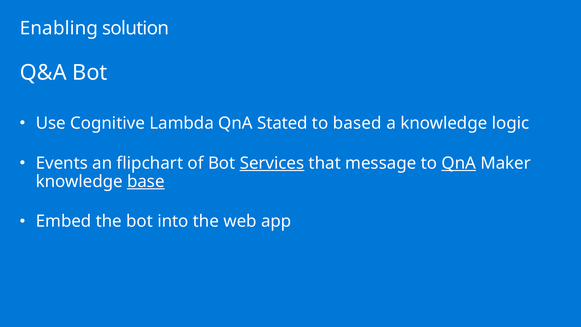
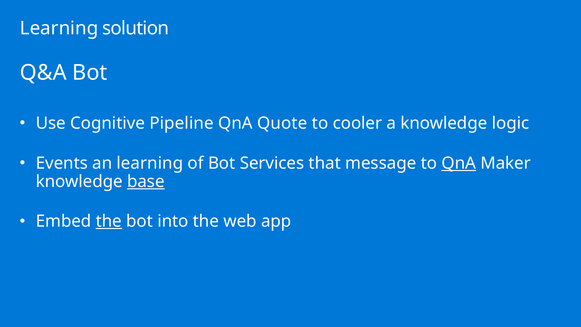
Enabling at (59, 28): Enabling -> Learning
Lambda: Lambda -> Pipeline
Stated: Stated -> Quote
based: based -> cooler
an flipchart: flipchart -> learning
Services underline: present -> none
the at (109, 221) underline: none -> present
